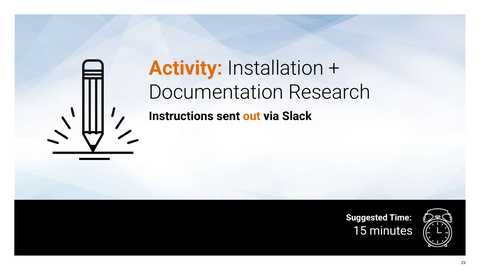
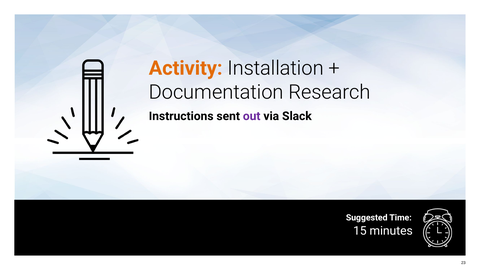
out colour: orange -> purple
